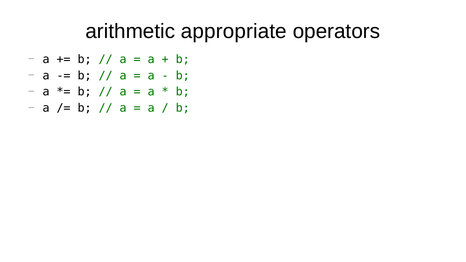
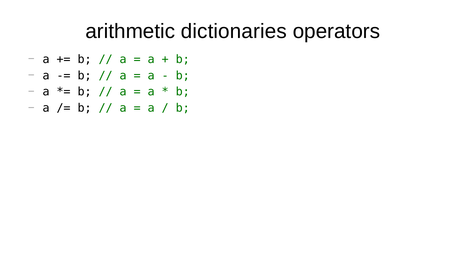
appropriate: appropriate -> dictionaries
